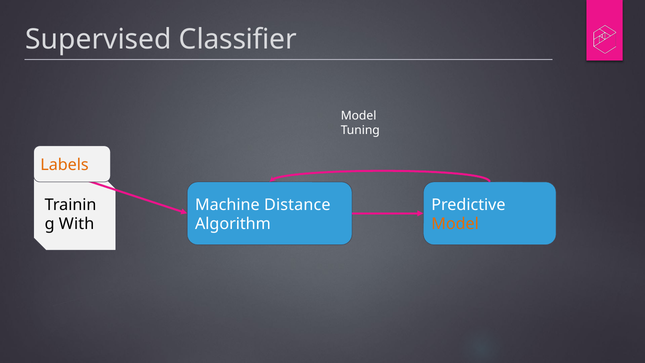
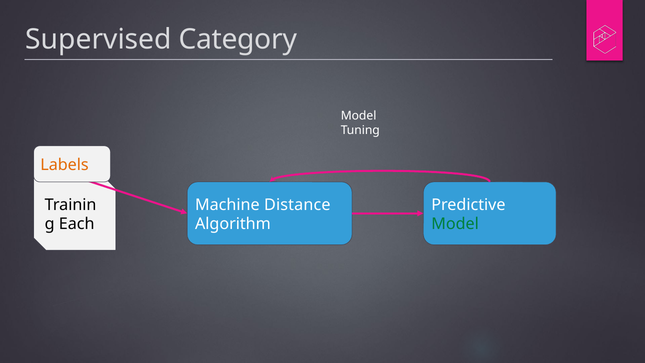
Classifier: Classifier -> Category
With: With -> Each
Model at (455, 224) colour: orange -> green
